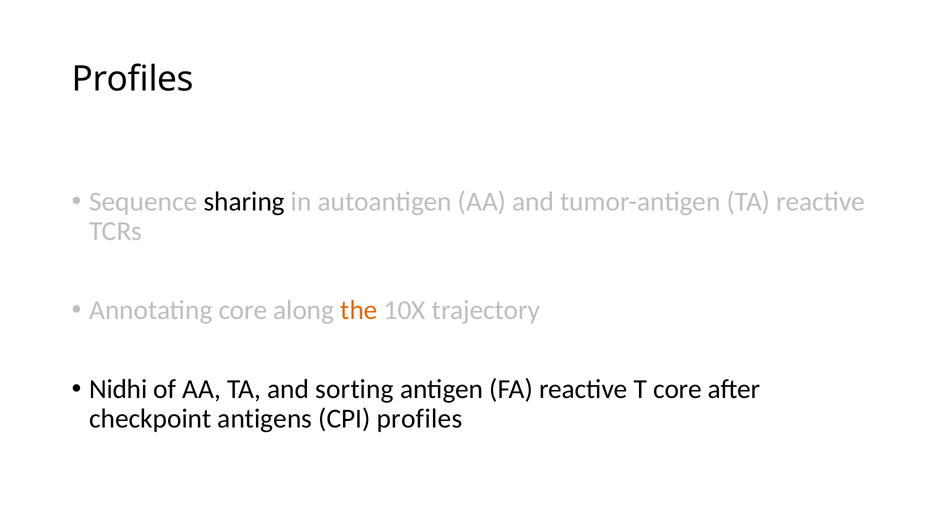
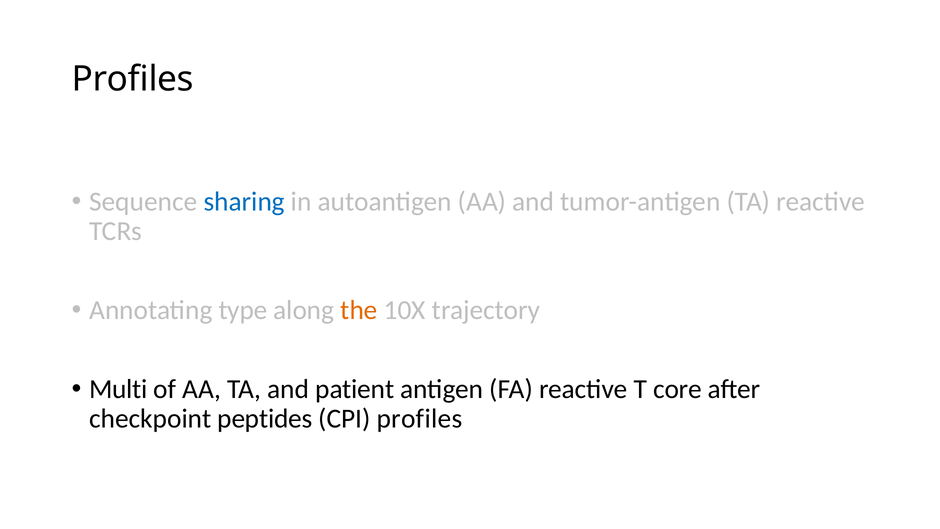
sharing colour: black -> blue
Annotating core: core -> type
Nidhi: Nidhi -> Multi
sorting: sorting -> patient
antigens: antigens -> peptides
